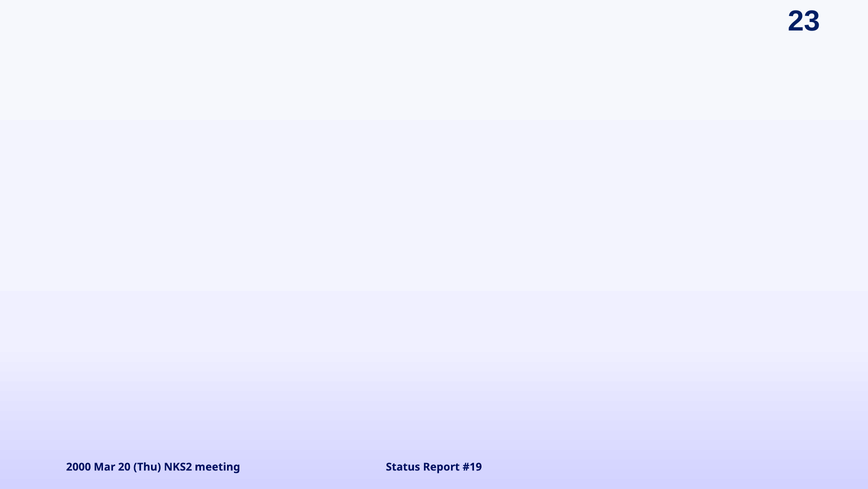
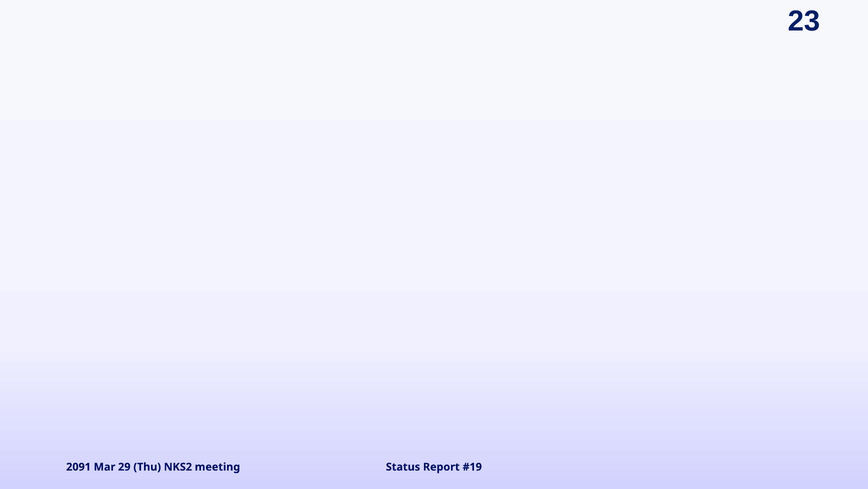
2000: 2000 -> 2091
20: 20 -> 29
